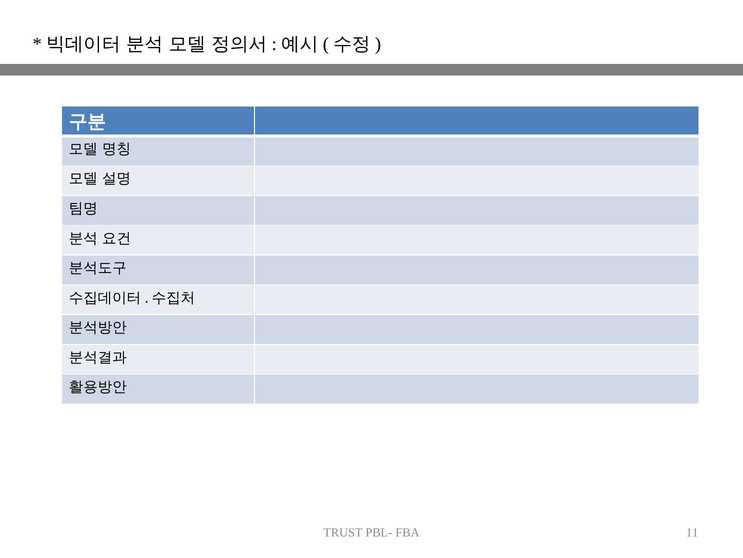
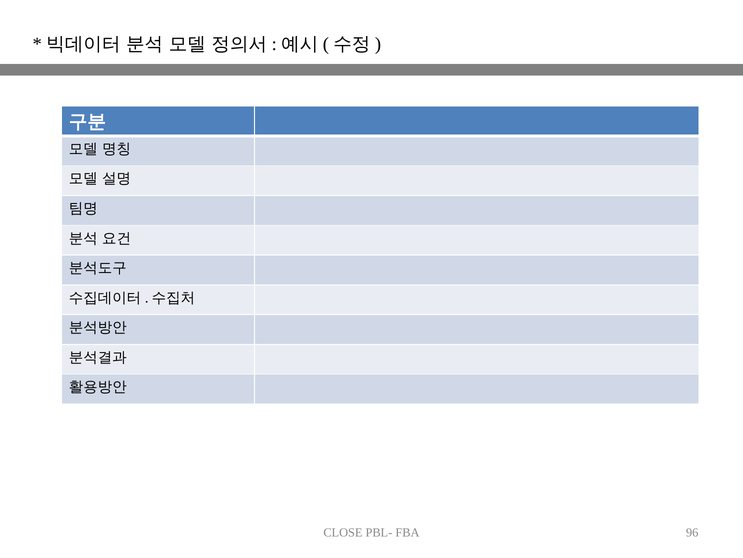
TRUST: TRUST -> CLOSE
11: 11 -> 96
